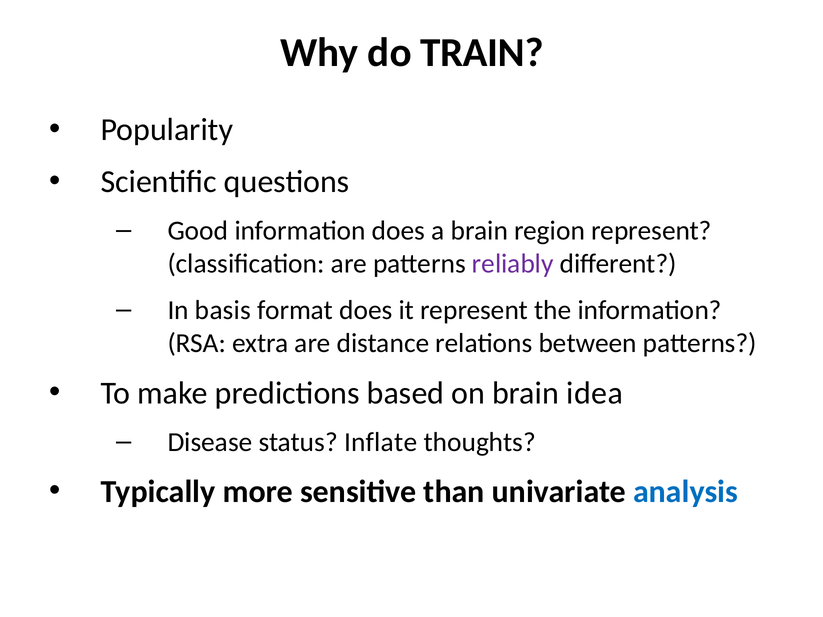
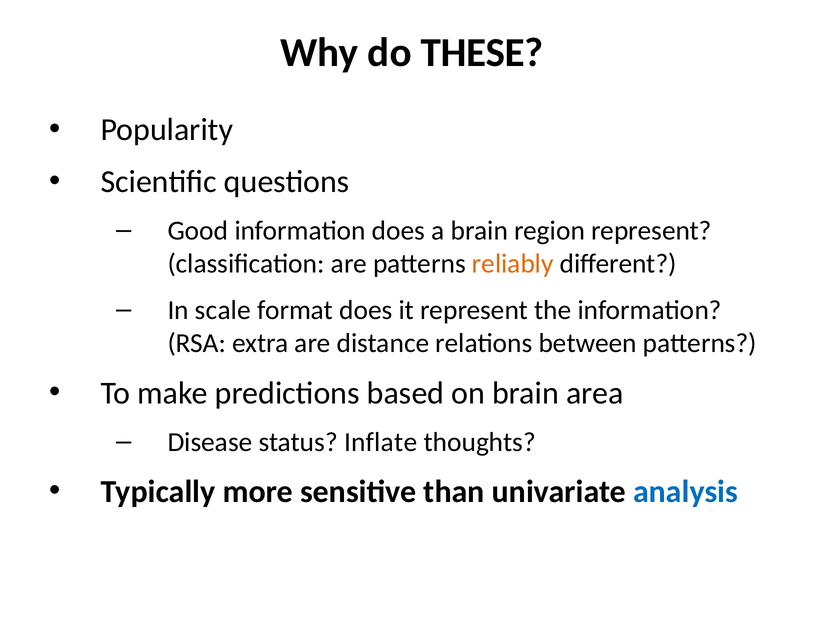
TRAIN: TRAIN -> THESE
reliably colour: purple -> orange
basis: basis -> scale
idea: idea -> area
